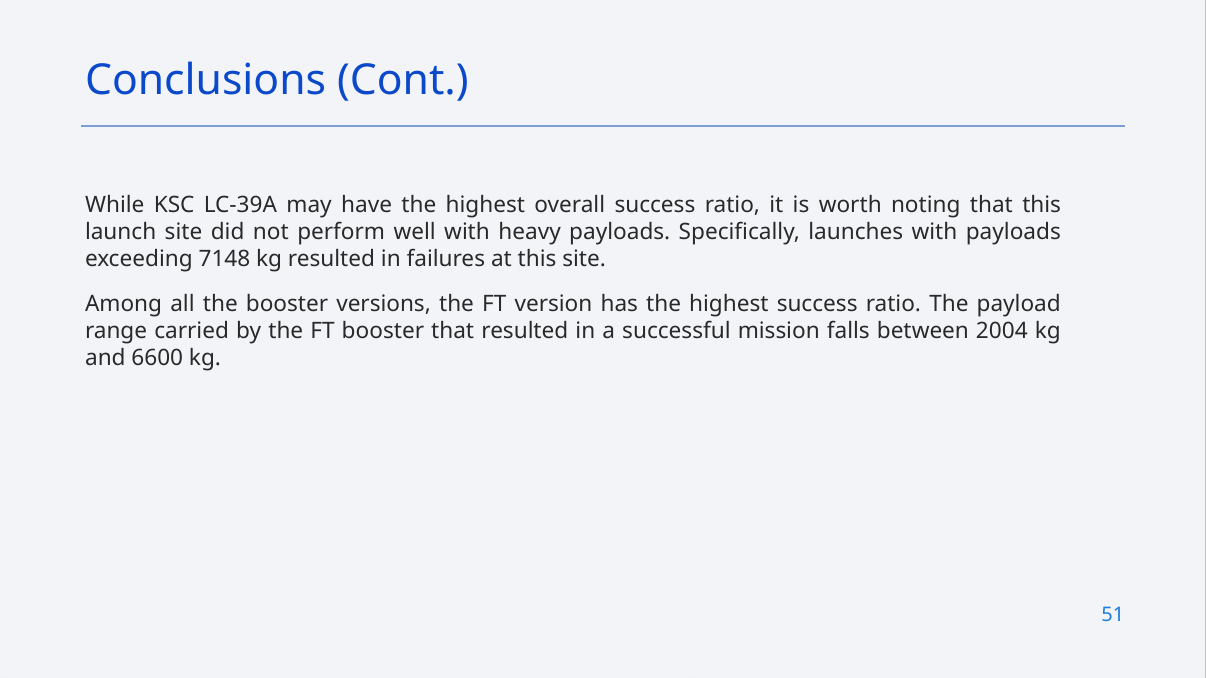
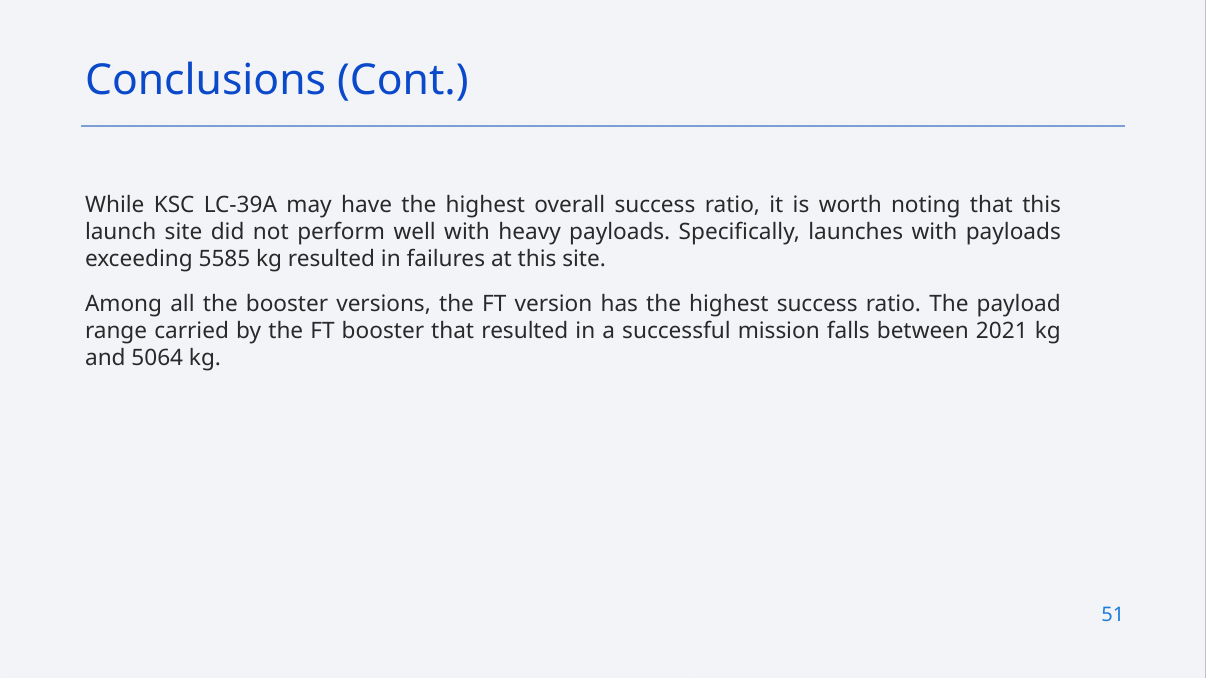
7148: 7148 -> 5585
2004: 2004 -> 2021
6600: 6600 -> 5064
